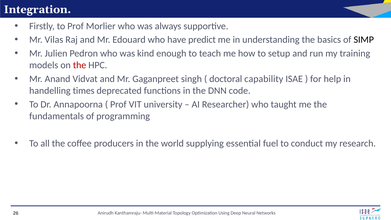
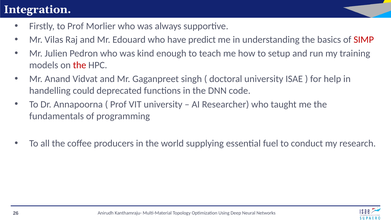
SIMP colour: black -> red
doctoral capability: capability -> university
times: times -> could
